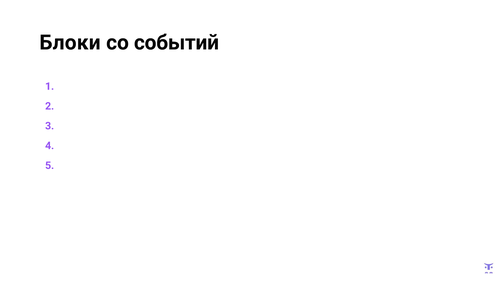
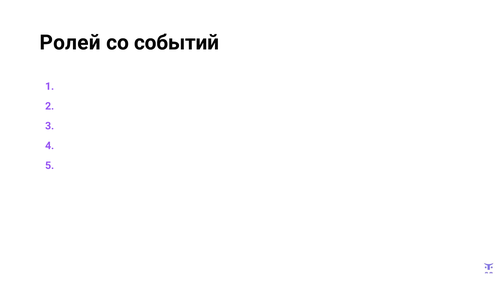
Блоки: Блоки -> Ролей
